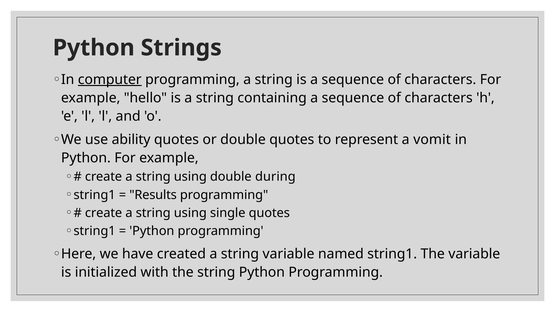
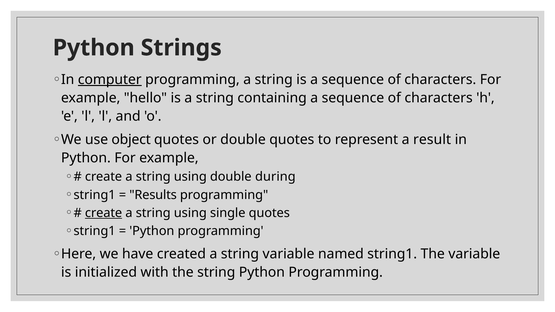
ability: ability -> object
vomit: vomit -> result
create at (104, 213) underline: none -> present
